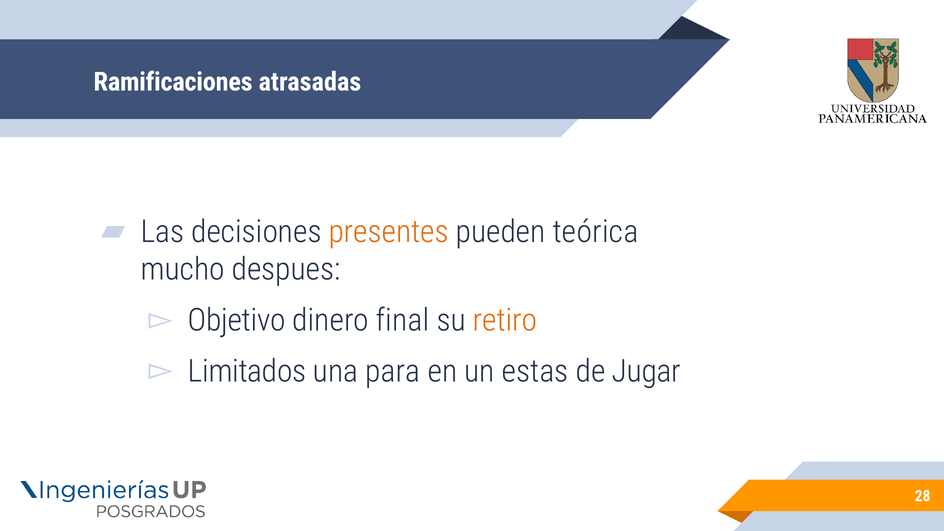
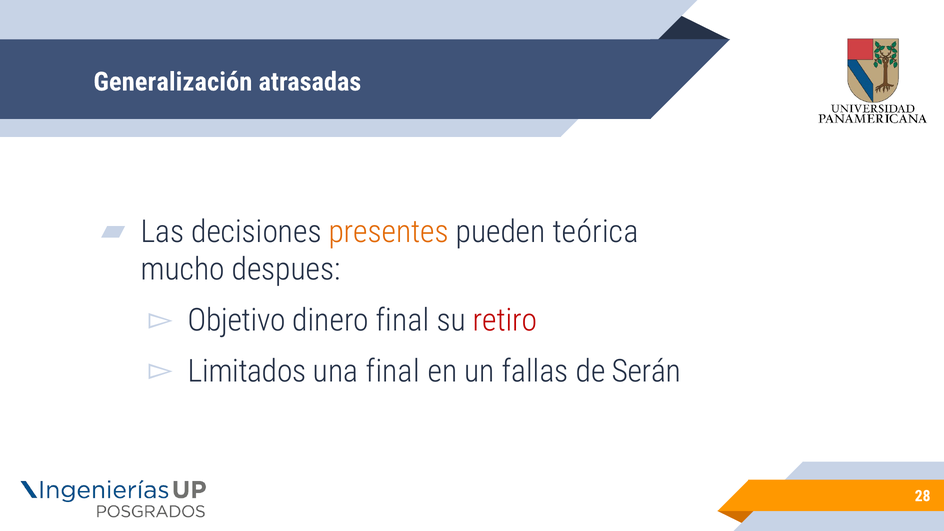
Ramificaciones: Ramificaciones -> Generalización
retiro colour: orange -> red
una para: para -> final
estas: estas -> fallas
Jugar: Jugar -> Serán
